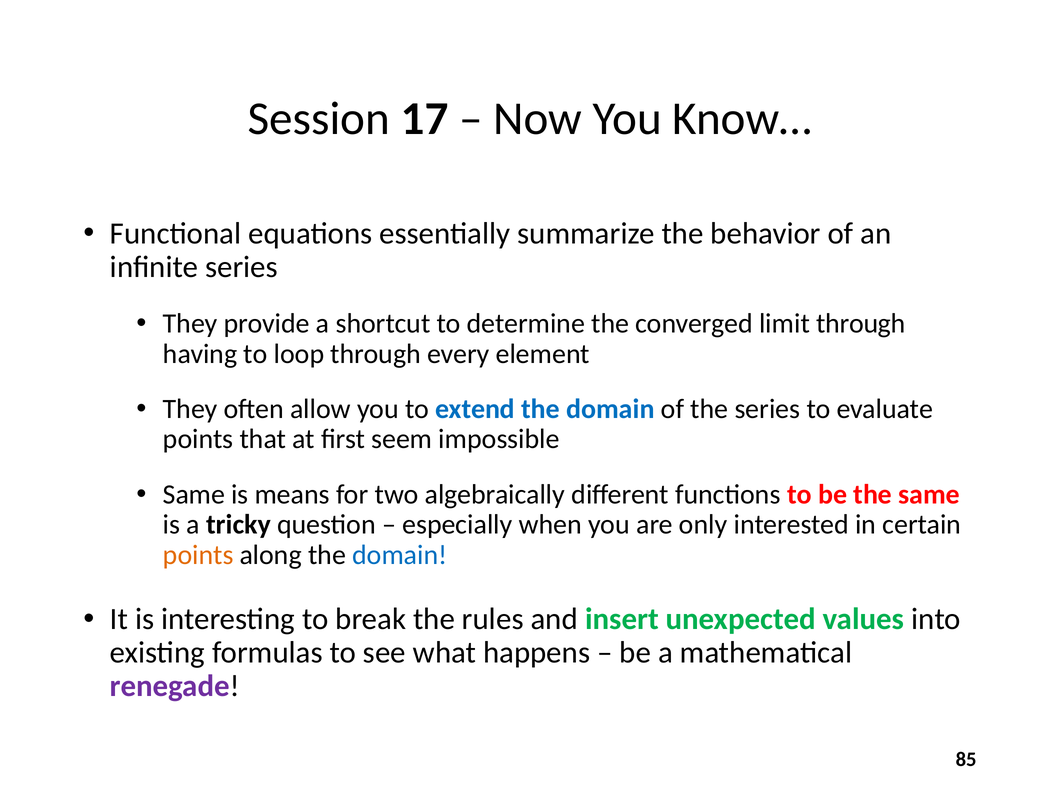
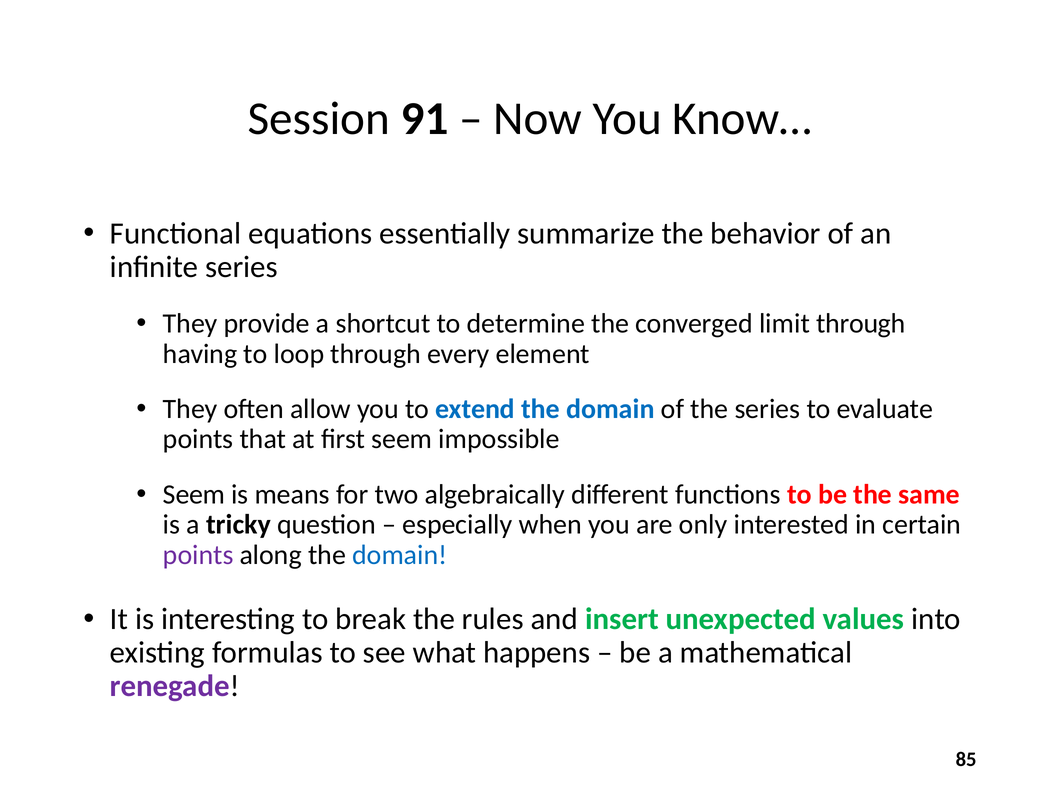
17: 17 -> 91
Same at (194, 494): Same -> Seem
points at (198, 555) colour: orange -> purple
